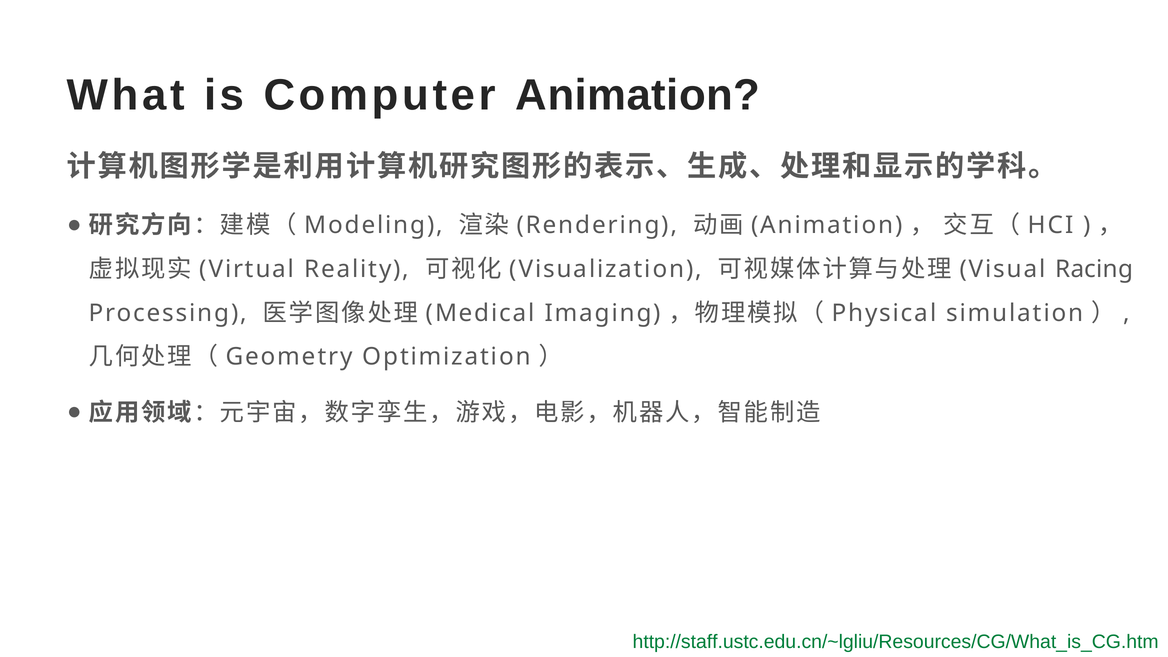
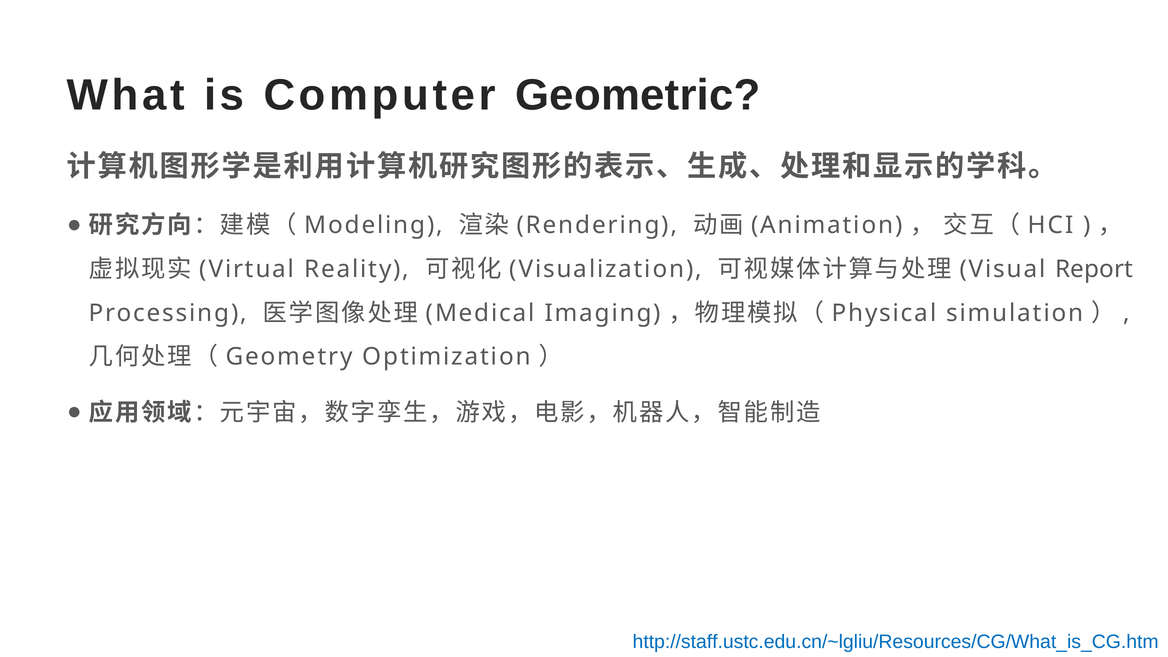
Computer Animation: Animation -> Geometric
Racing: Racing -> Report
http://staff.ustc.edu.cn/~lgliu/Resources/CG/What_is_CG.htm colour: green -> blue
